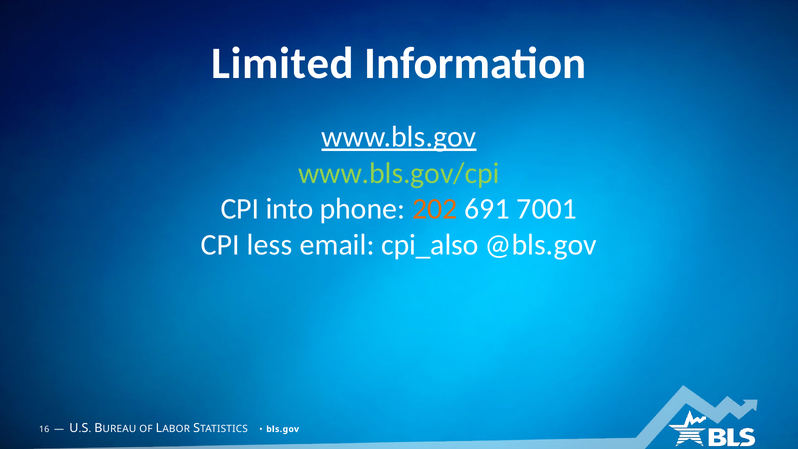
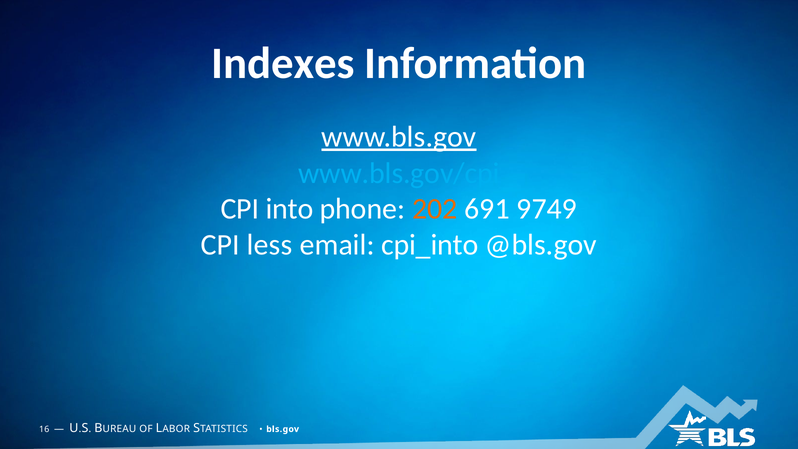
Limited: Limited -> Indexes
www.bls.gov/cpi colour: light green -> light blue
7001: 7001 -> 9749
cpi_also: cpi_also -> cpi_into
